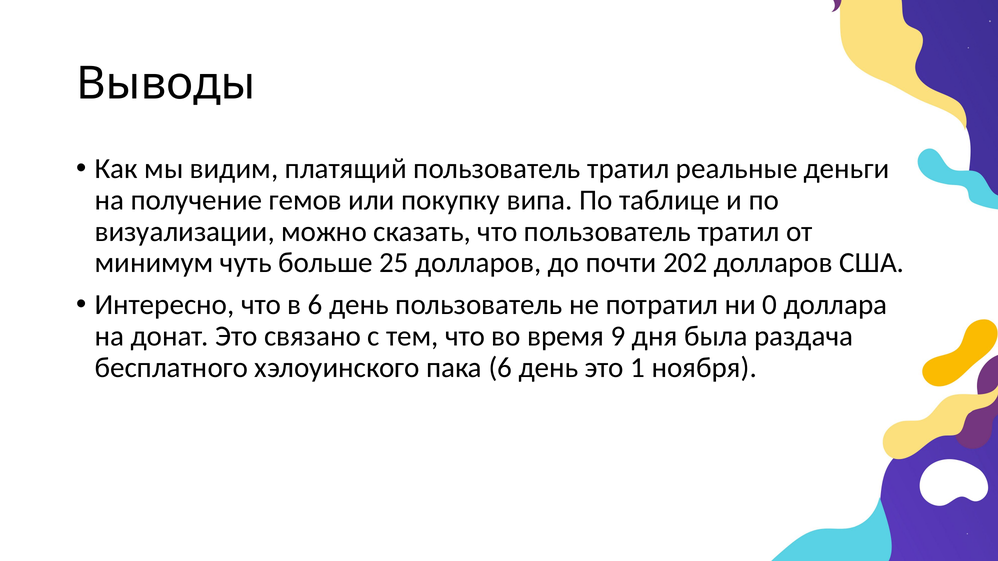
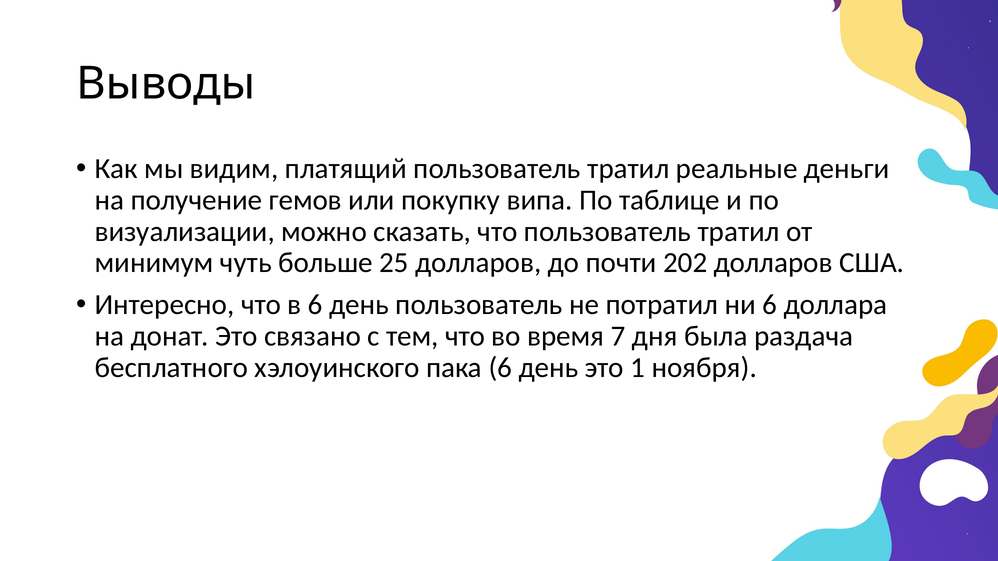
ни 0: 0 -> 6
9: 9 -> 7
